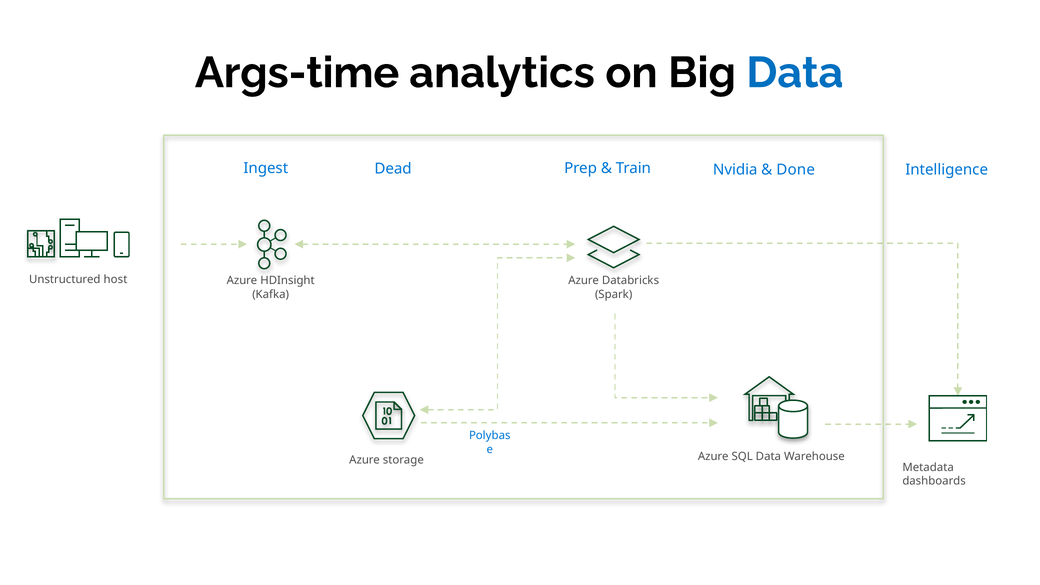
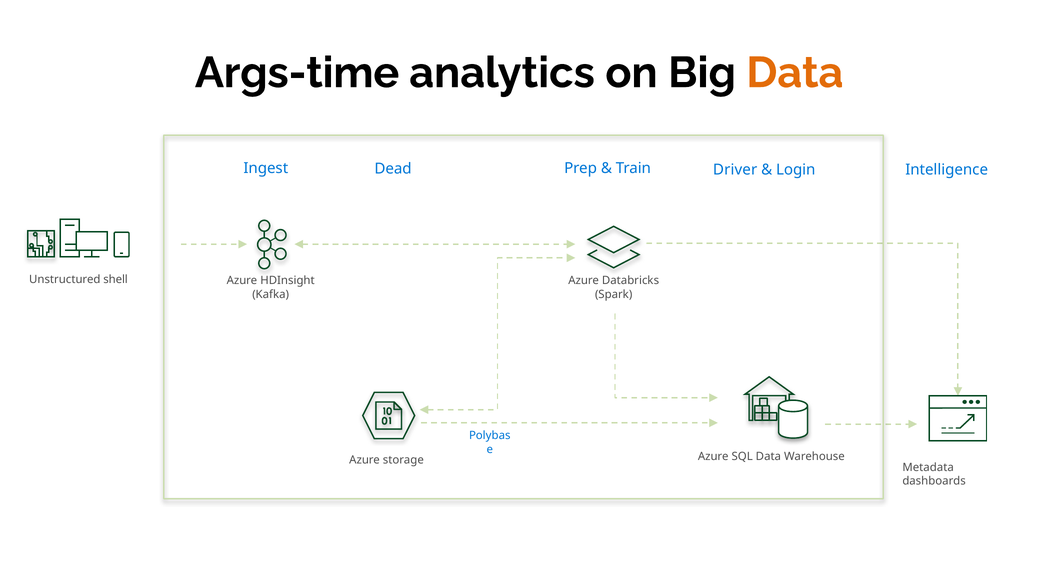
Data at (795, 73) colour: blue -> orange
Nvidia: Nvidia -> Driver
Done: Done -> Login
host: host -> shell
